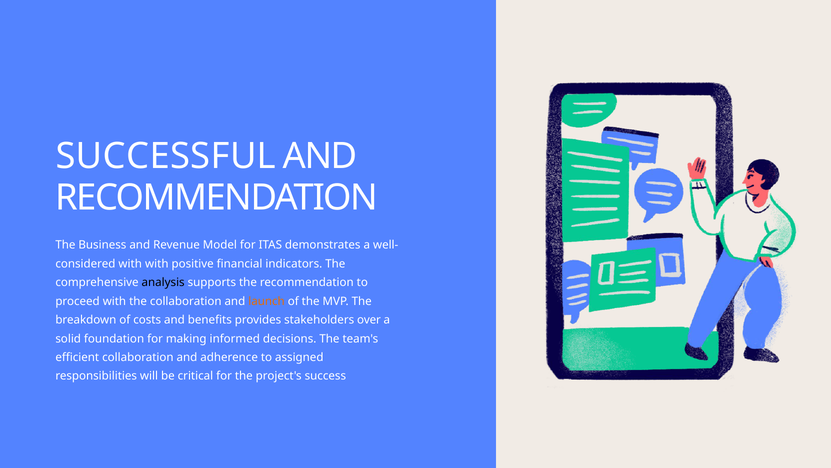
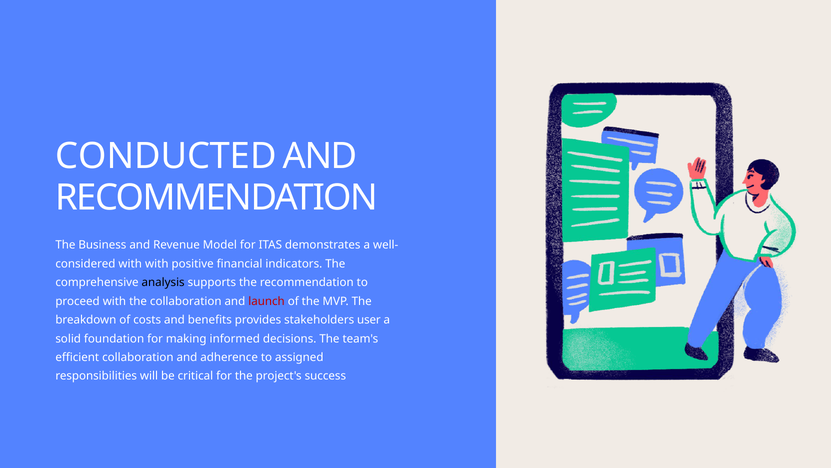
SUCCESSFUL: SUCCESSFUL -> CONDUCTED
launch colour: orange -> red
over: over -> user
